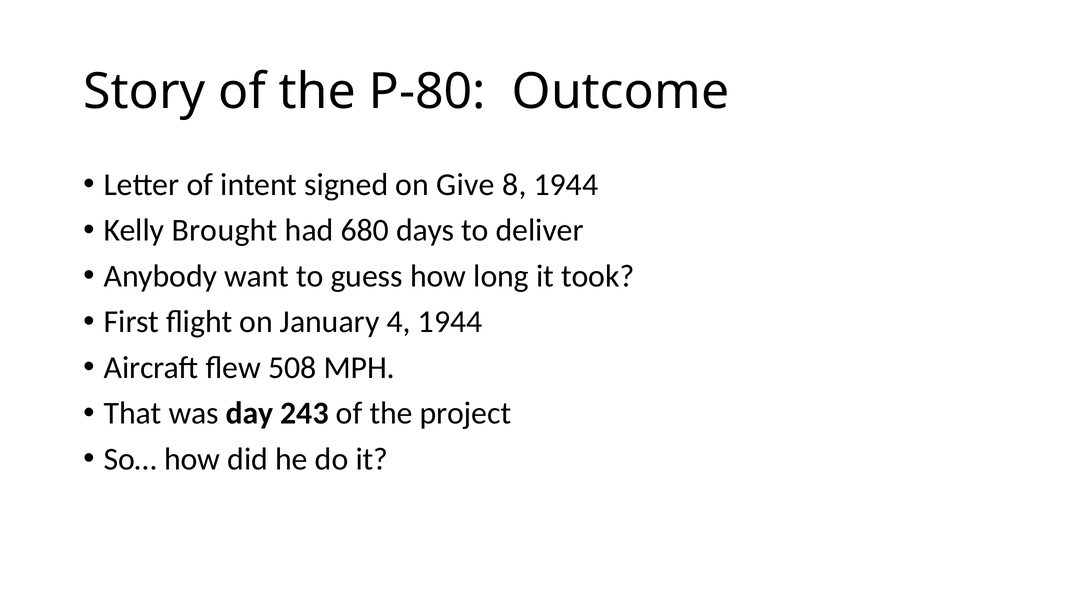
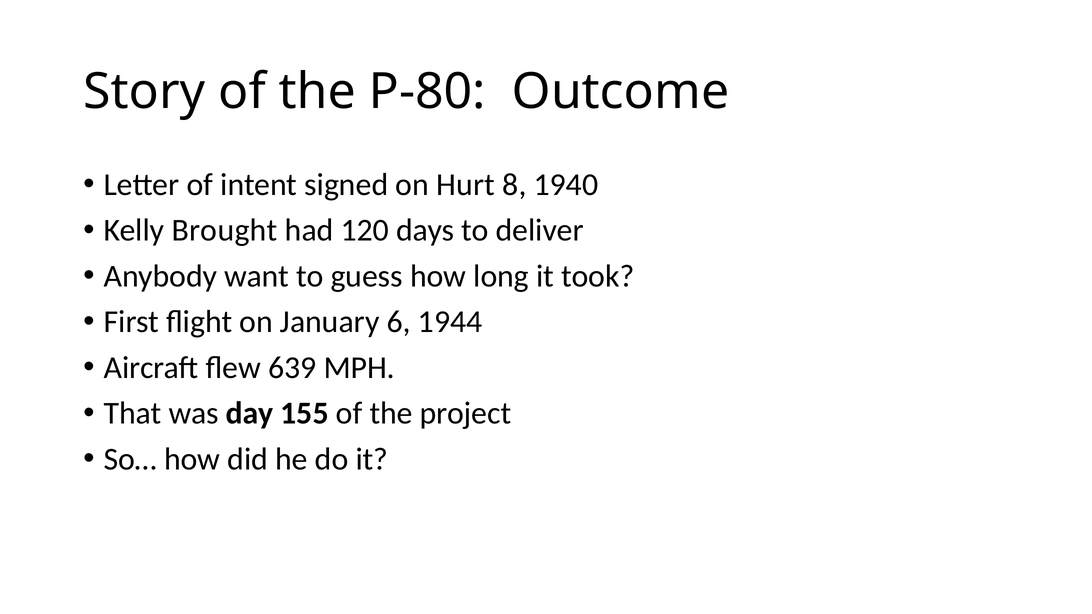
Give: Give -> Hurt
8 1944: 1944 -> 1940
680: 680 -> 120
4: 4 -> 6
508: 508 -> 639
243: 243 -> 155
